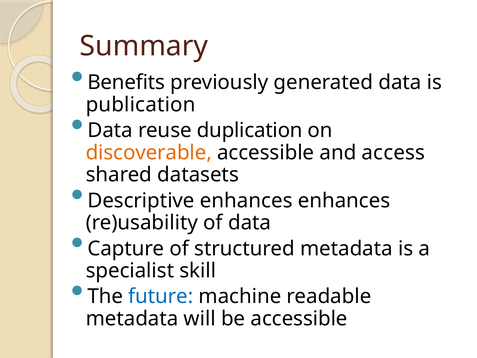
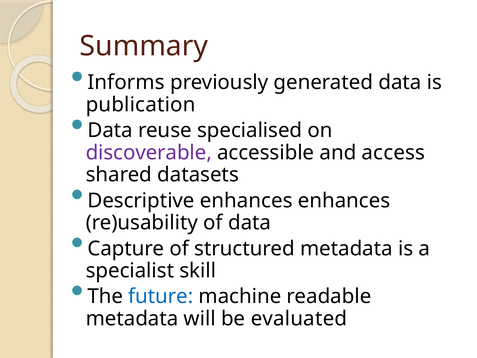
Benefits: Benefits -> Informs
duplication: duplication -> specialised
discoverable colour: orange -> purple
be accessible: accessible -> evaluated
